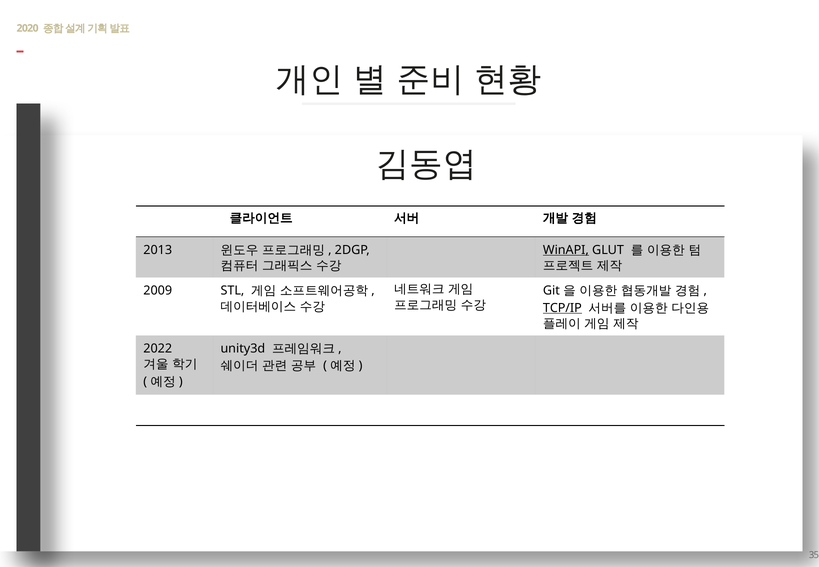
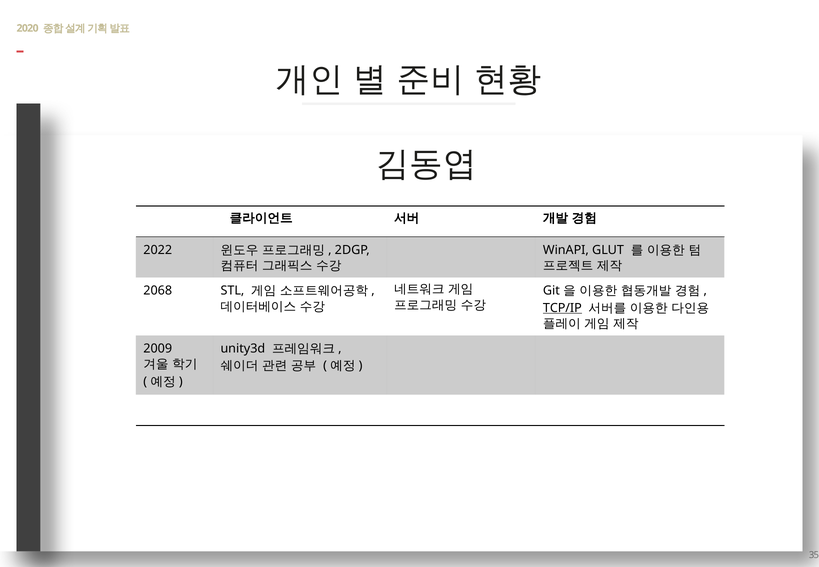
2013: 2013 -> 2022
WinAPI underline: present -> none
2009: 2009 -> 2068
2022: 2022 -> 2009
